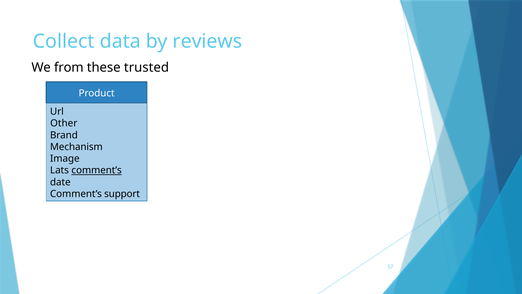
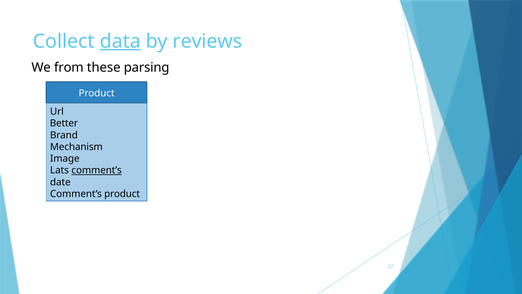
data underline: none -> present
trusted: trusted -> parsing
Other: Other -> Better
Comment’s support: support -> product
